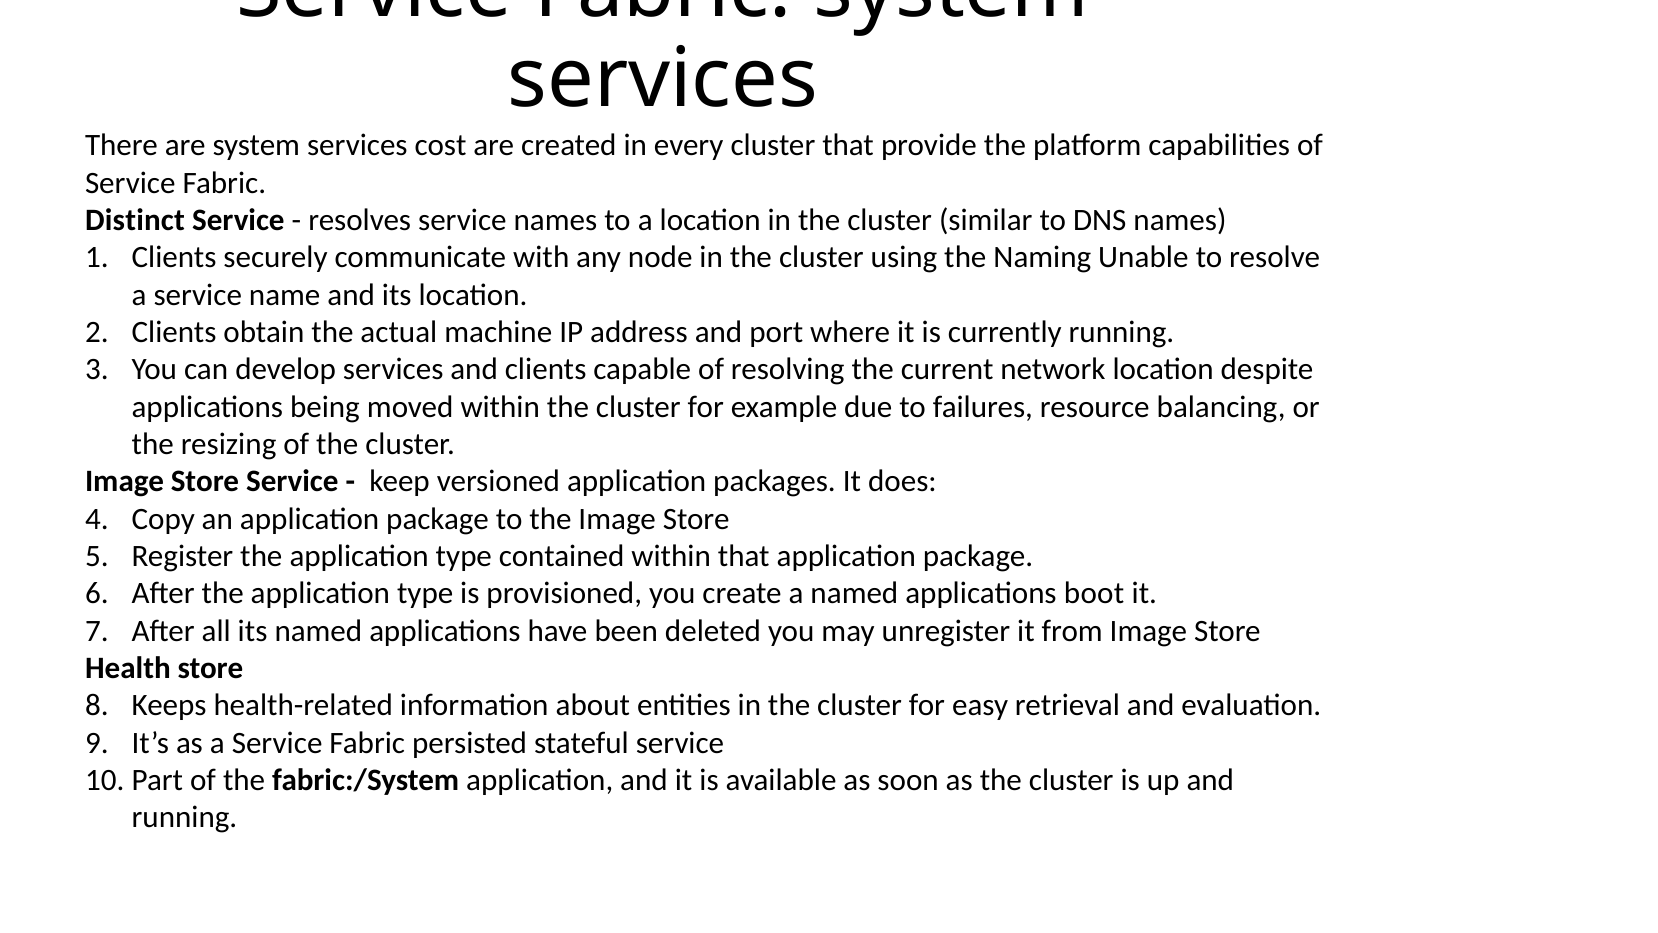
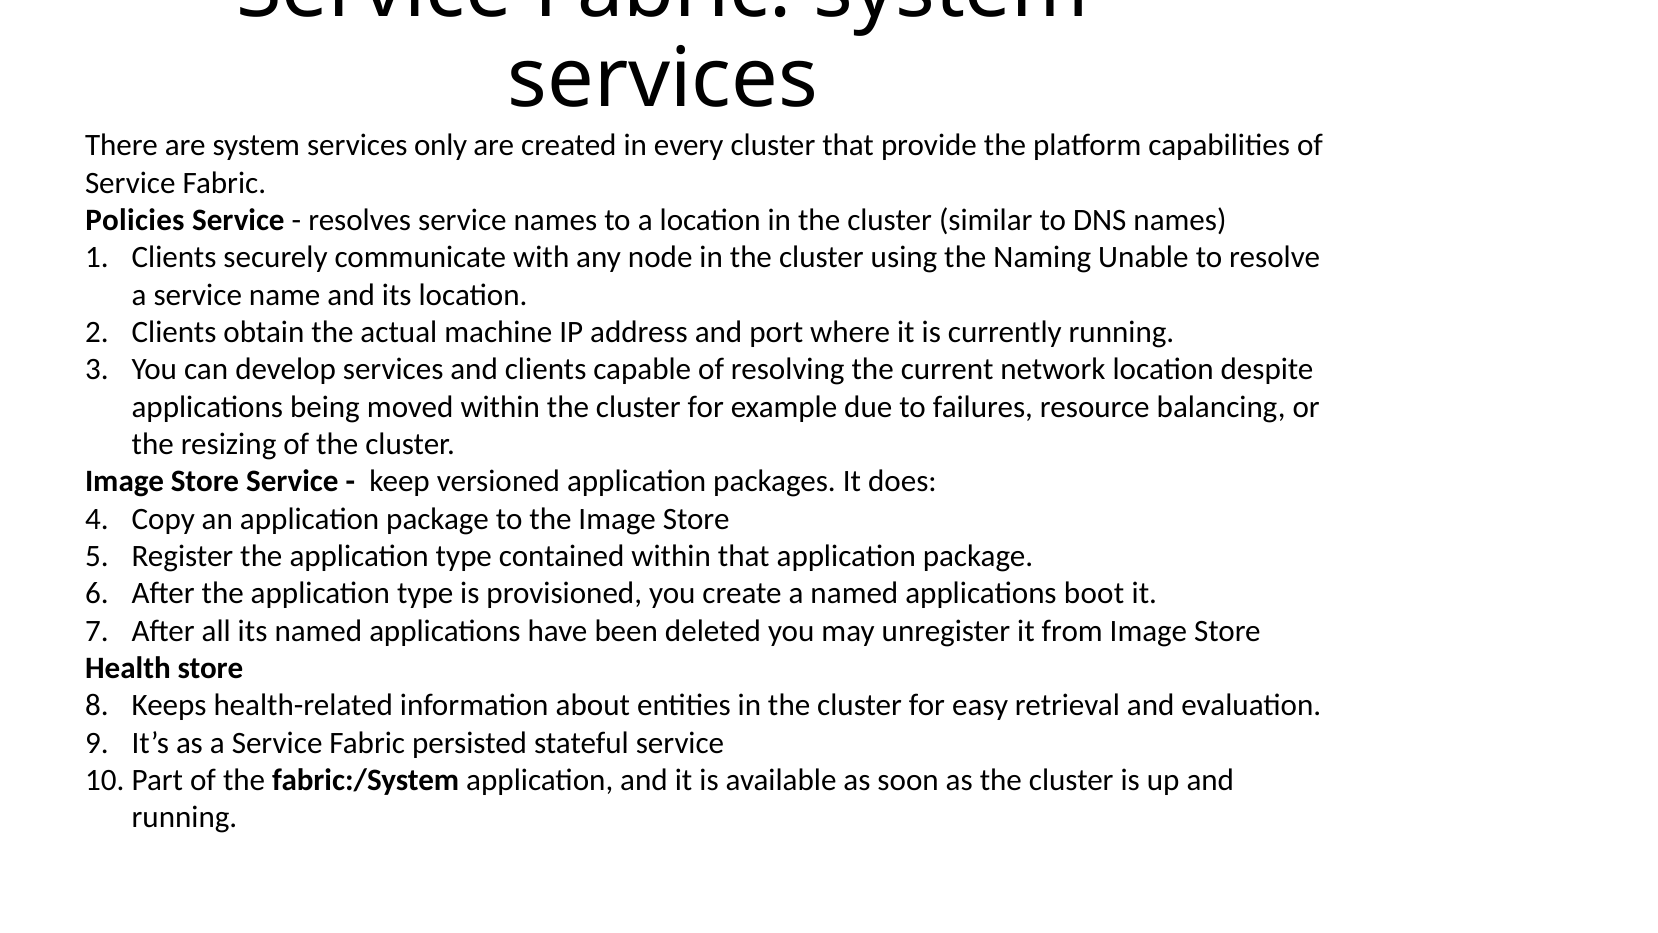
cost: cost -> only
Distinct: Distinct -> Policies
